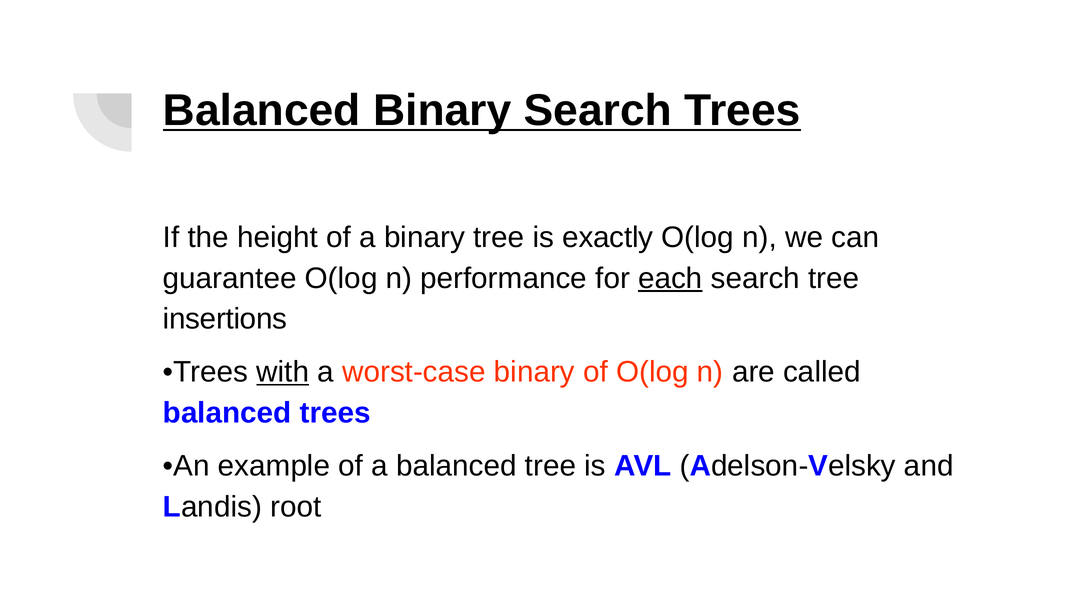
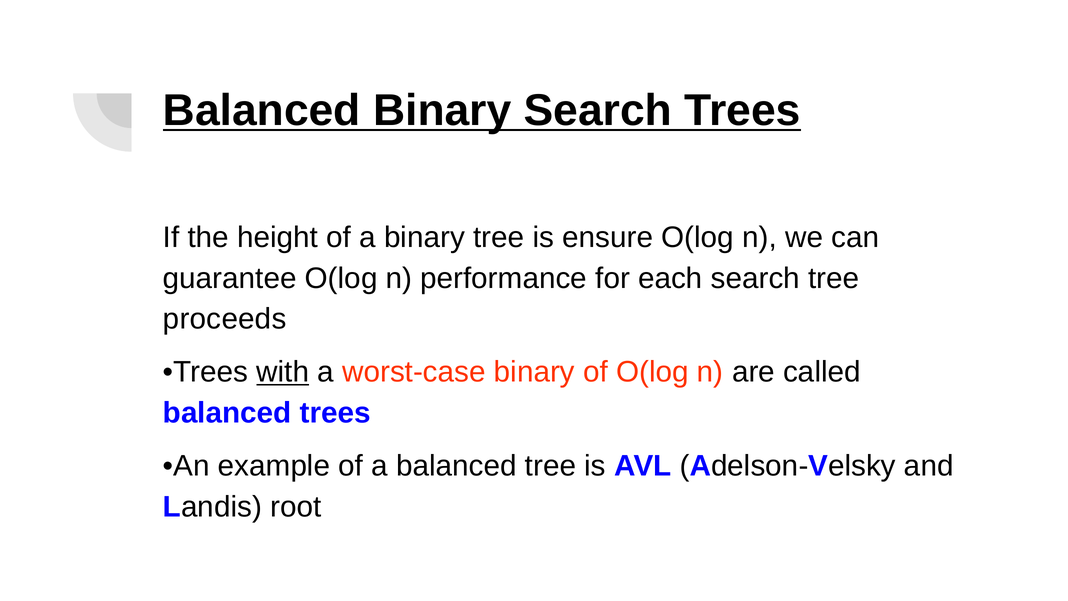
exactly: exactly -> ensure
each underline: present -> none
insertions: insertions -> proceeds
